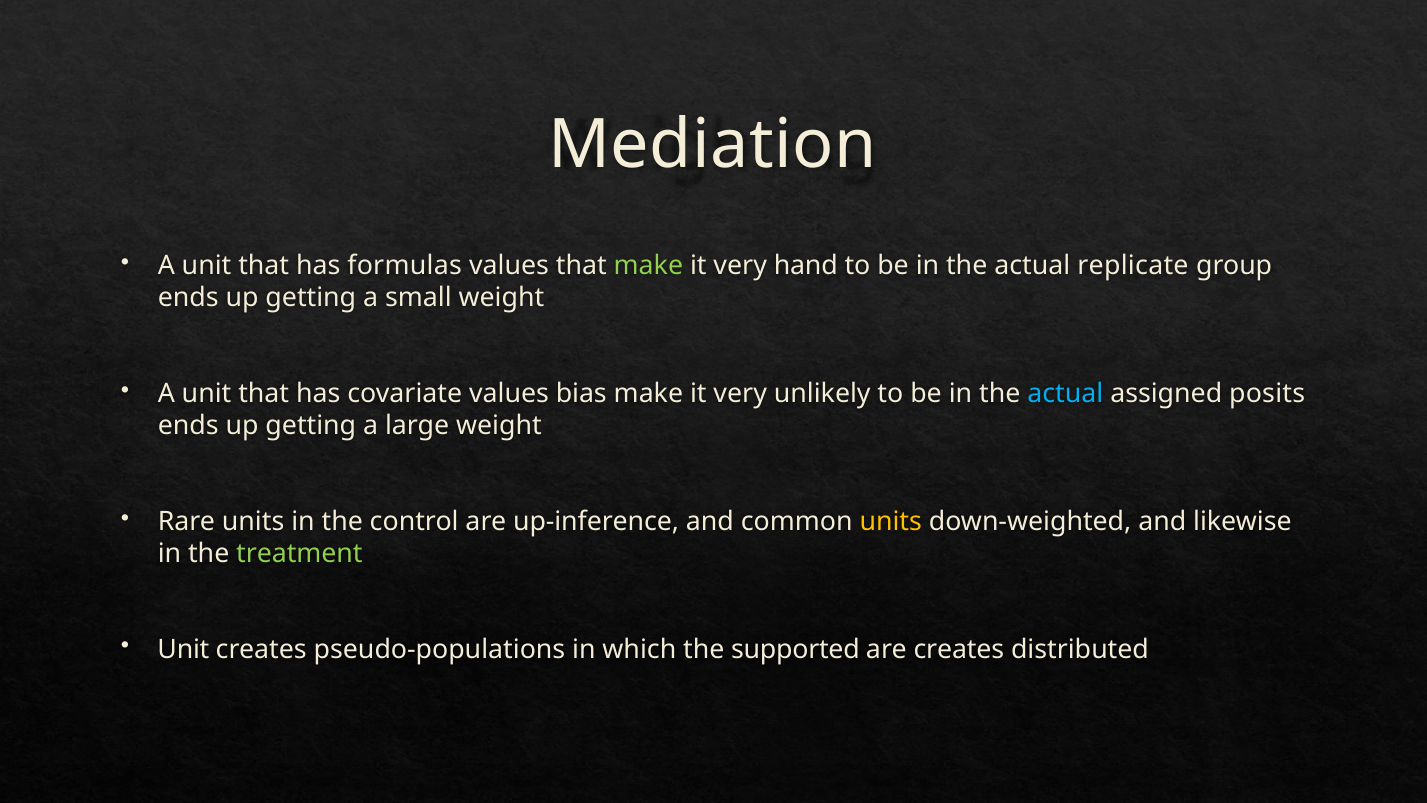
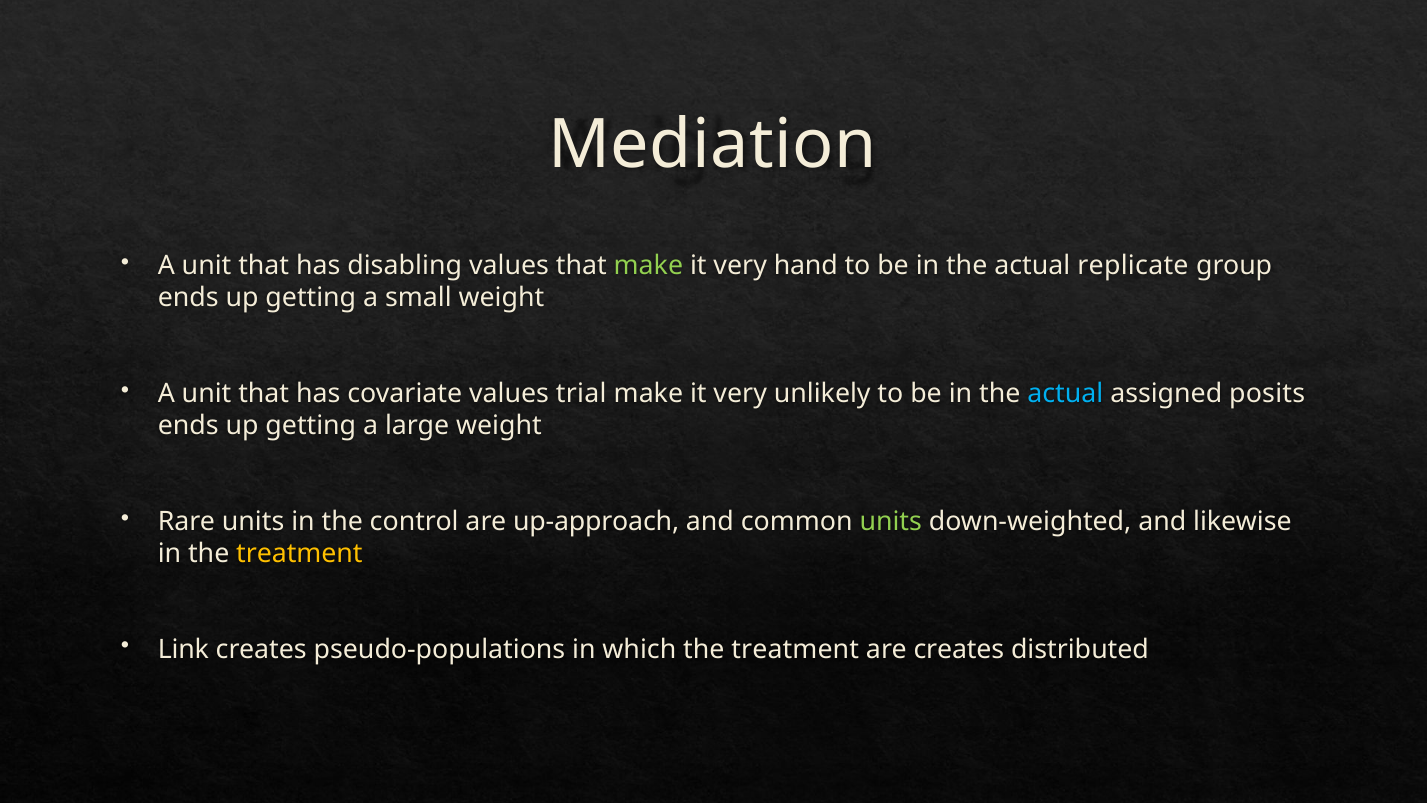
formulas: formulas -> disabling
bias: bias -> trial
up-inference: up-inference -> up-approach
units at (891, 521) colour: yellow -> light green
treatment at (299, 553) colour: light green -> yellow
Unit at (183, 649): Unit -> Link
which the supported: supported -> treatment
